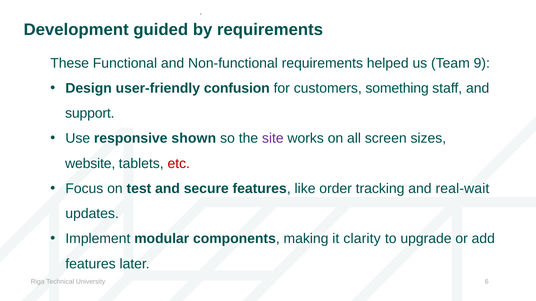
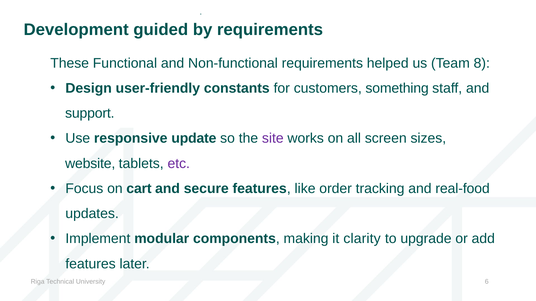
9: 9 -> 8
confusion: confusion -> constants
shown: shown -> update
etc colour: red -> purple
test: test -> cart
real-wait: real-wait -> real-food
